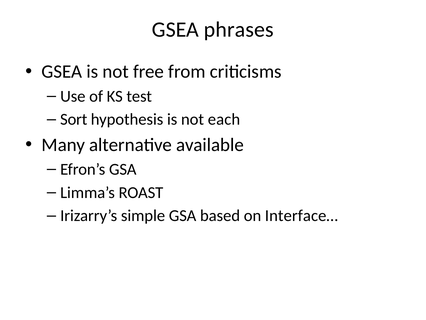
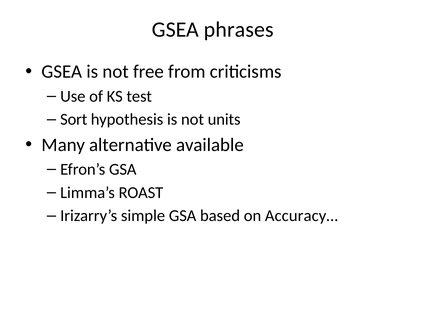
each: each -> units
Interface…: Interface… -> Accuracy…
